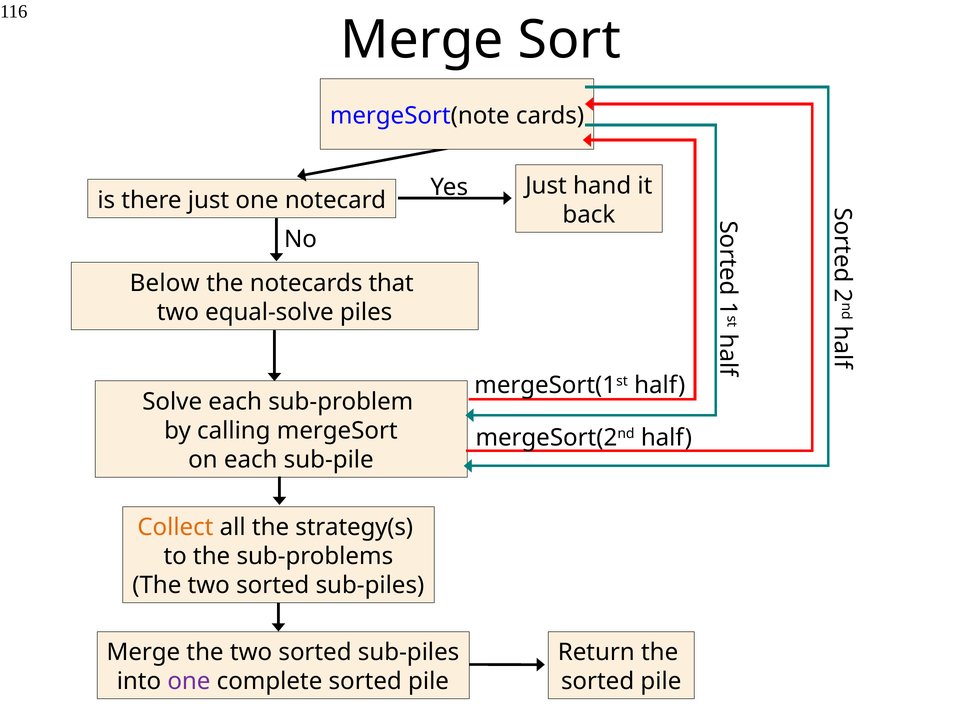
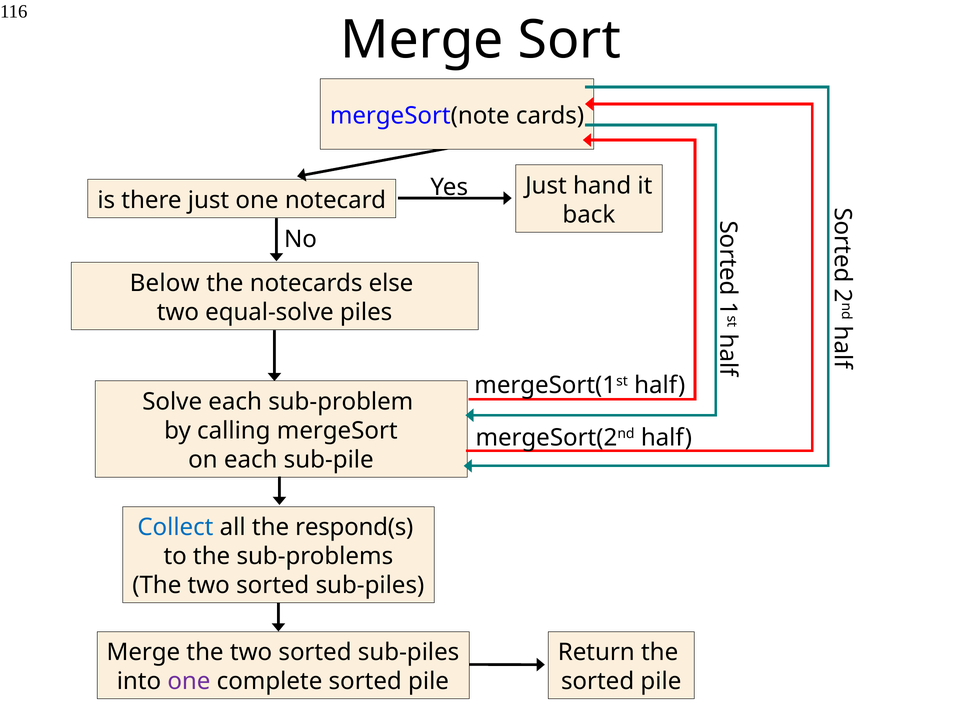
that: that -> else
Collect colour: orange -> blue
strategy(s: strategy(s -> respond(s
